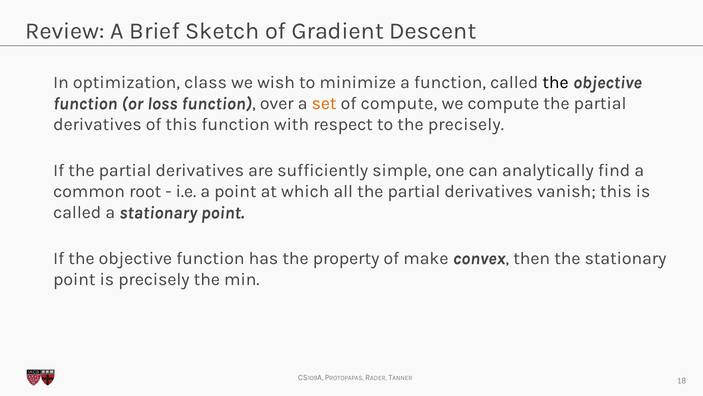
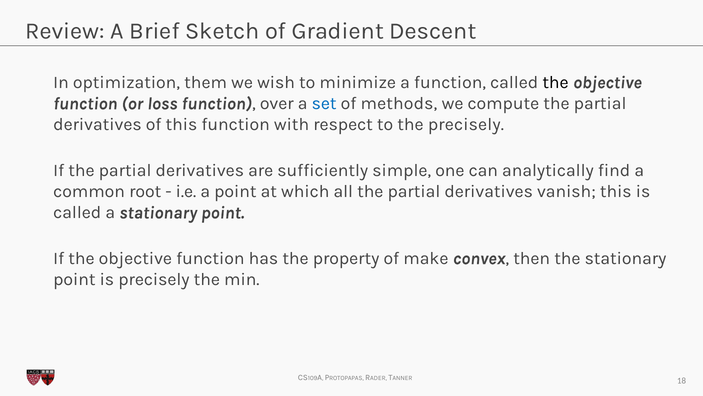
class: class -> them
set colour: orange -> blue
of compute: compute -> methods
